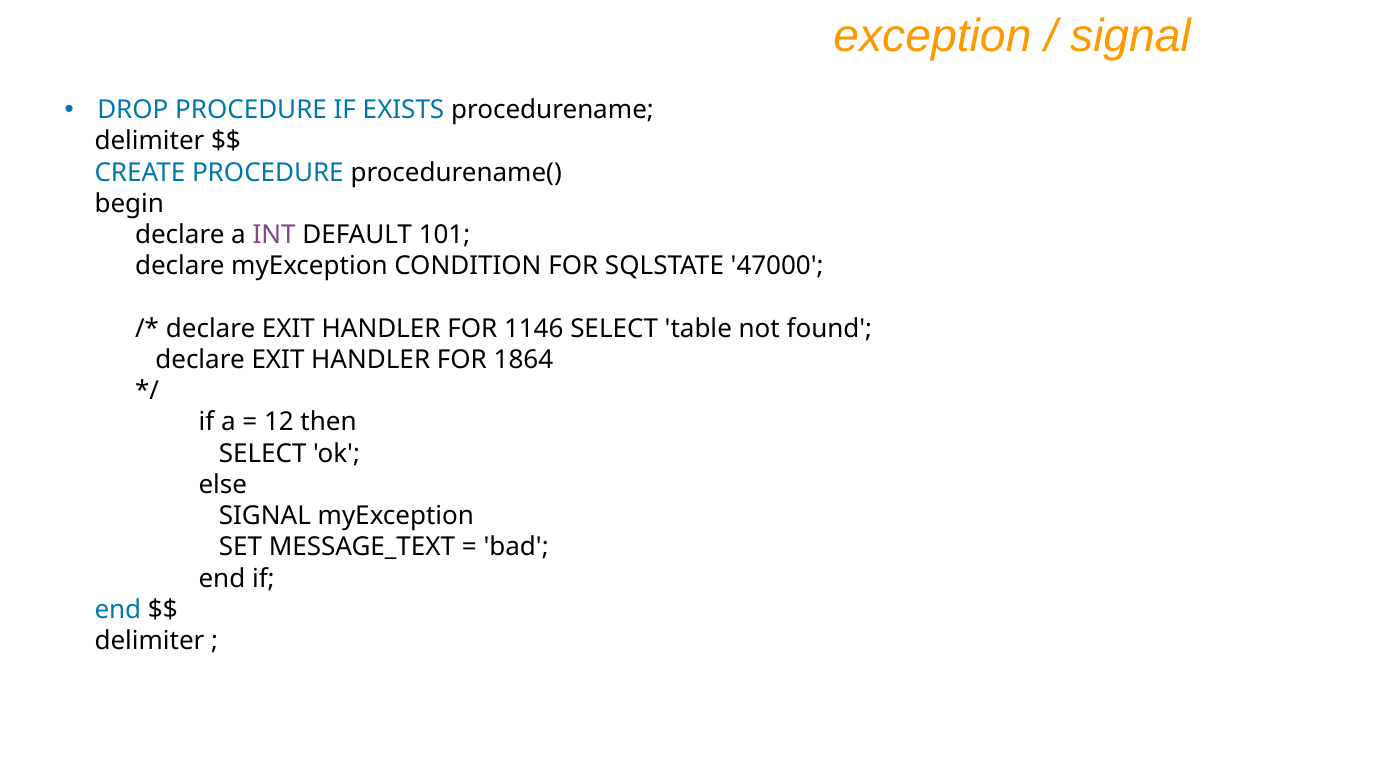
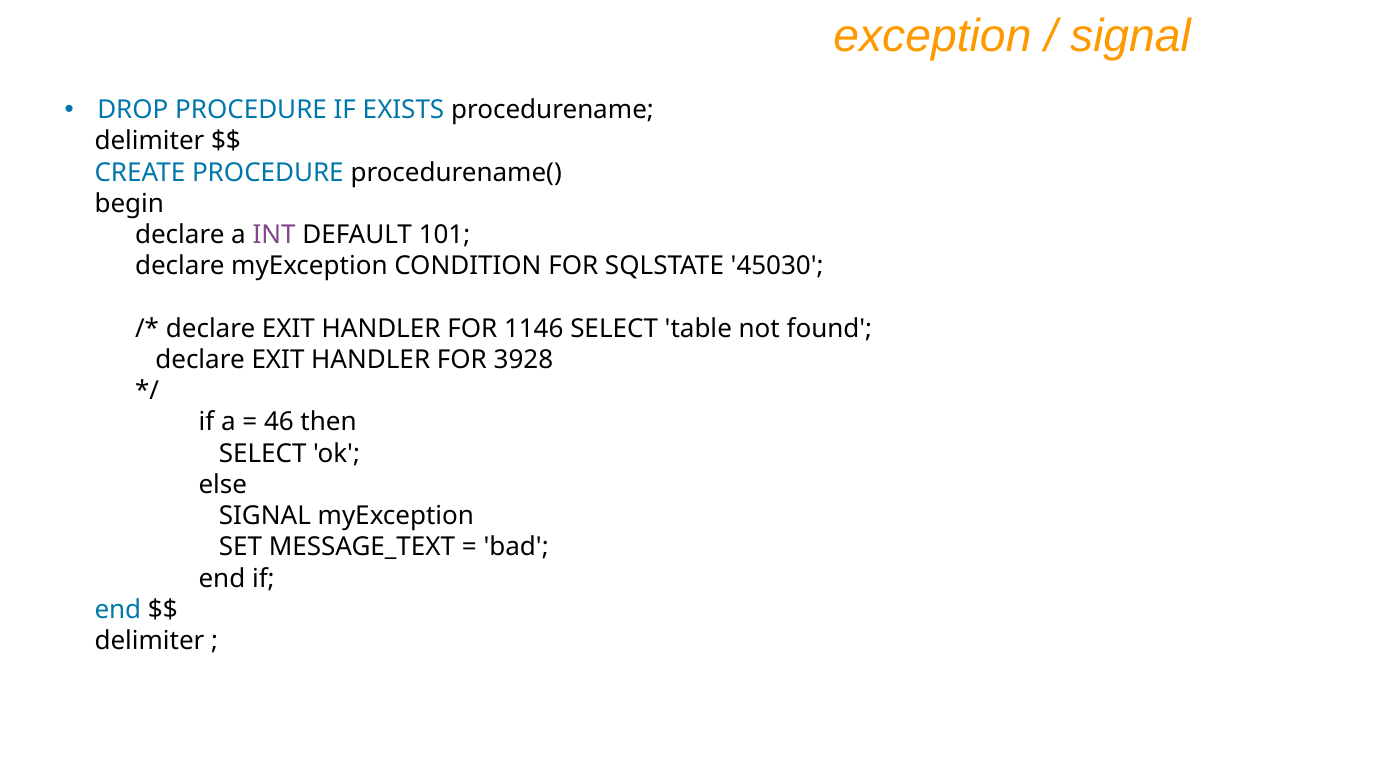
47000: 47000 -> 45030
1864: 1864 -> 3928
12: 12 -> 46
